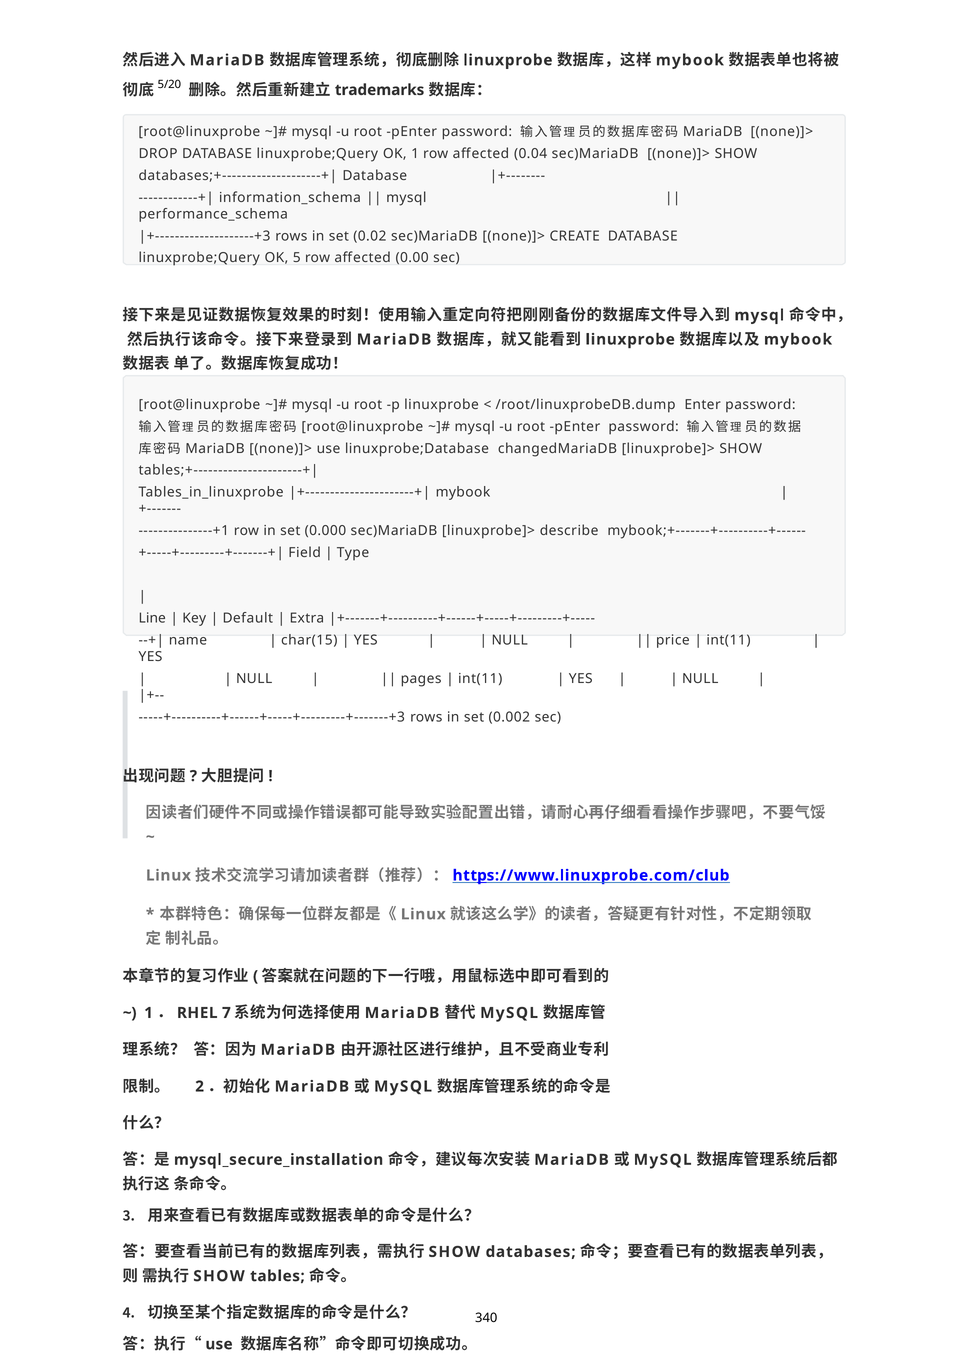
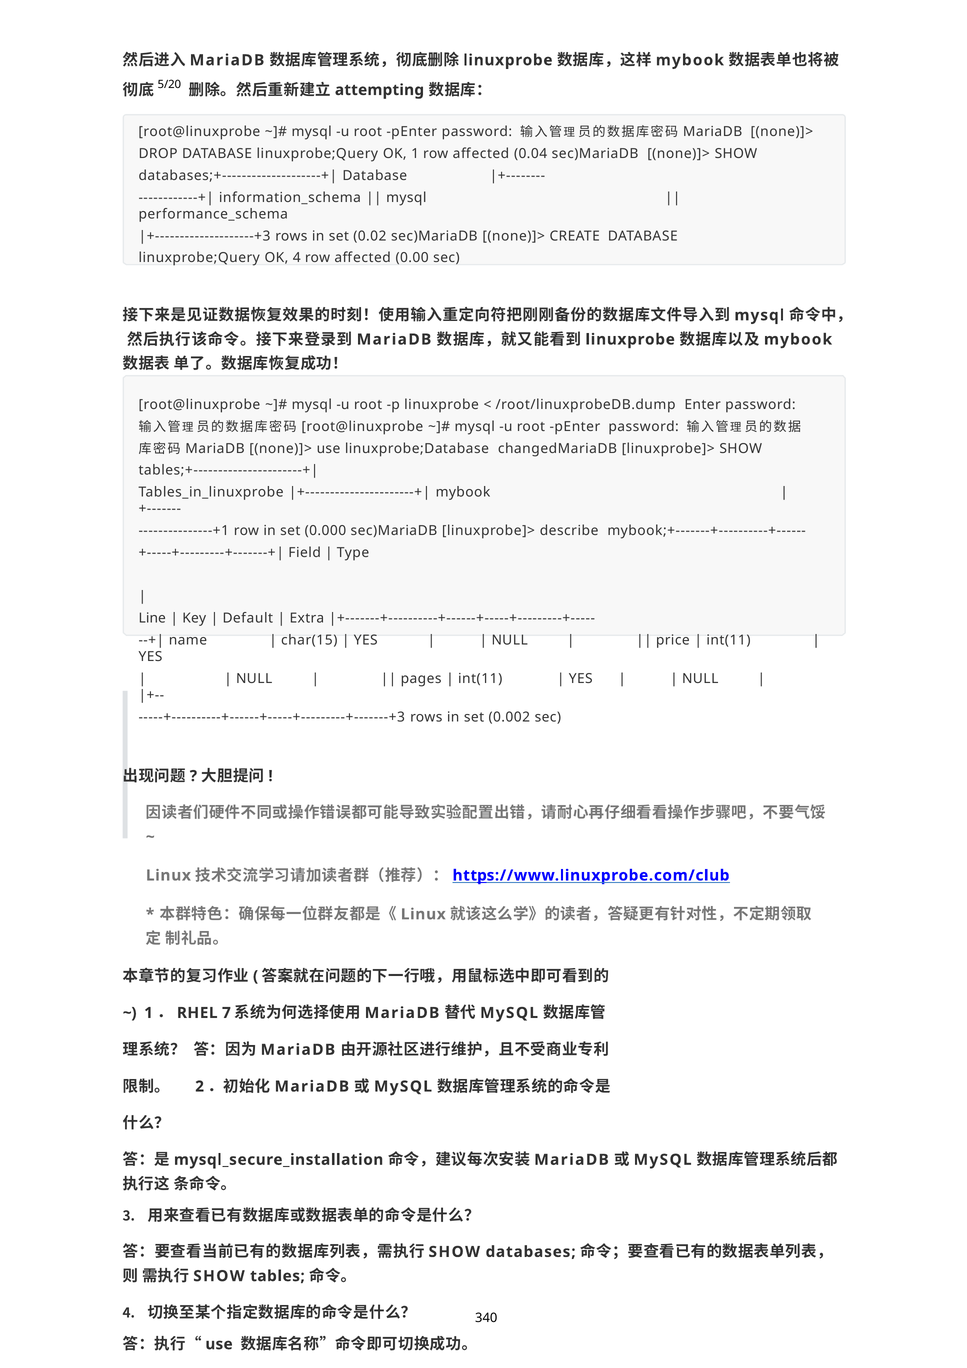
trademarks: trademarks -> attempting
OK 5: 5 -> 4
